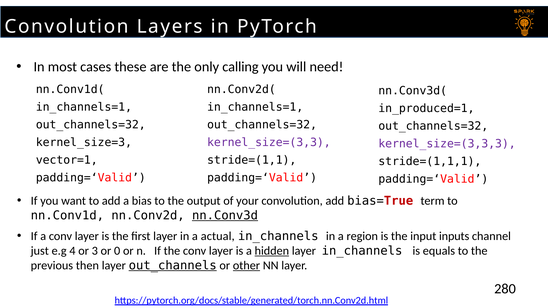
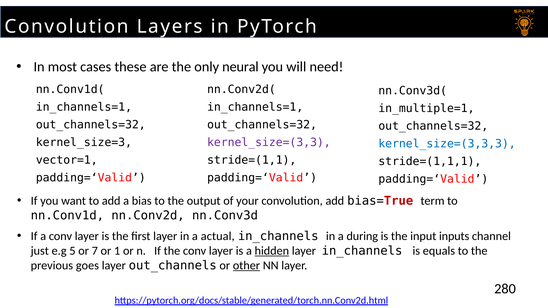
calling: calling -> neural
in_produced=1: in_produced=1 -> in_multiple=1
kernel_size=(3,3,3 colour: purple -> blue
nn.Conv3d underline: present -> none
region: region -> during
4: 4 -> 5
3: 3 -> 7
0: 0 -> 1
then: then -> goes
out_channels underline: present -> none
